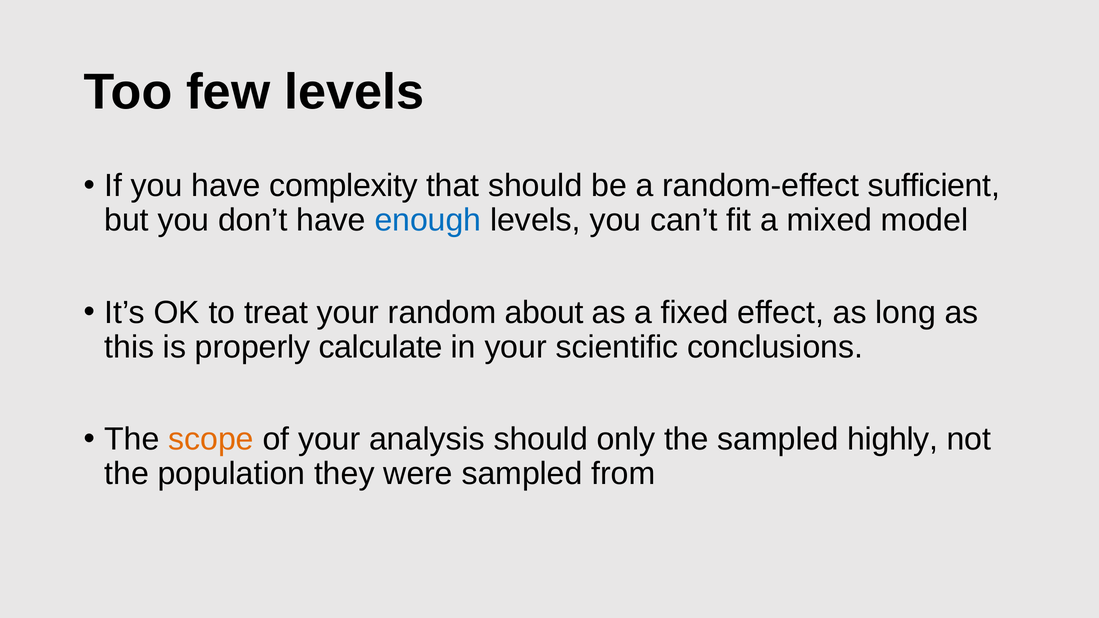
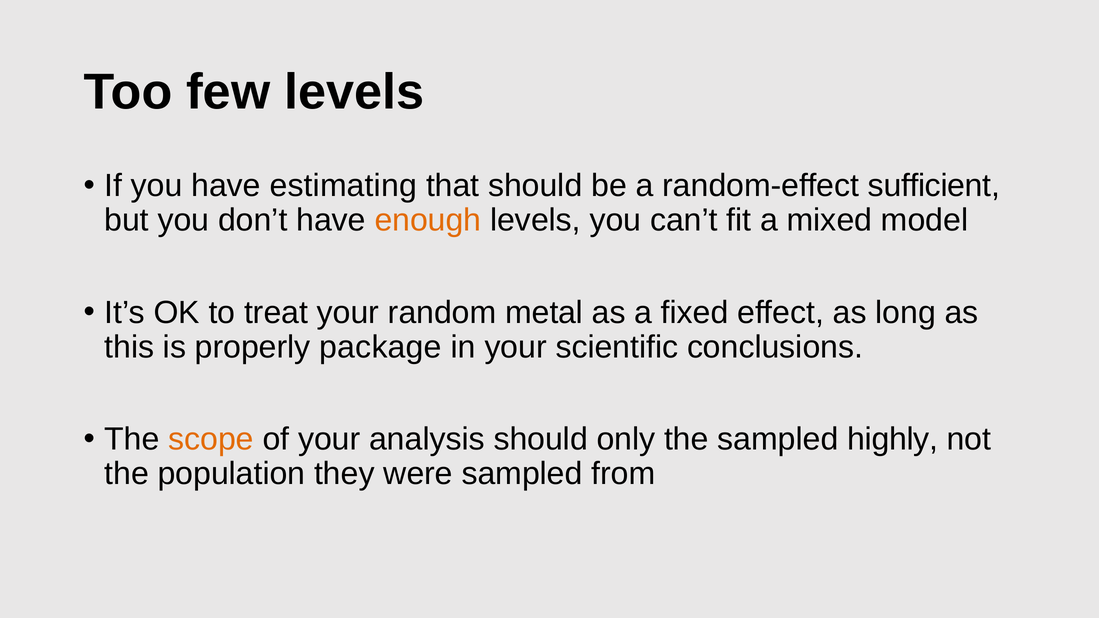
complexity: complexity -> estimating
enough colour: blue -> orange
about: about -> metal
calculate: calculate -> package
